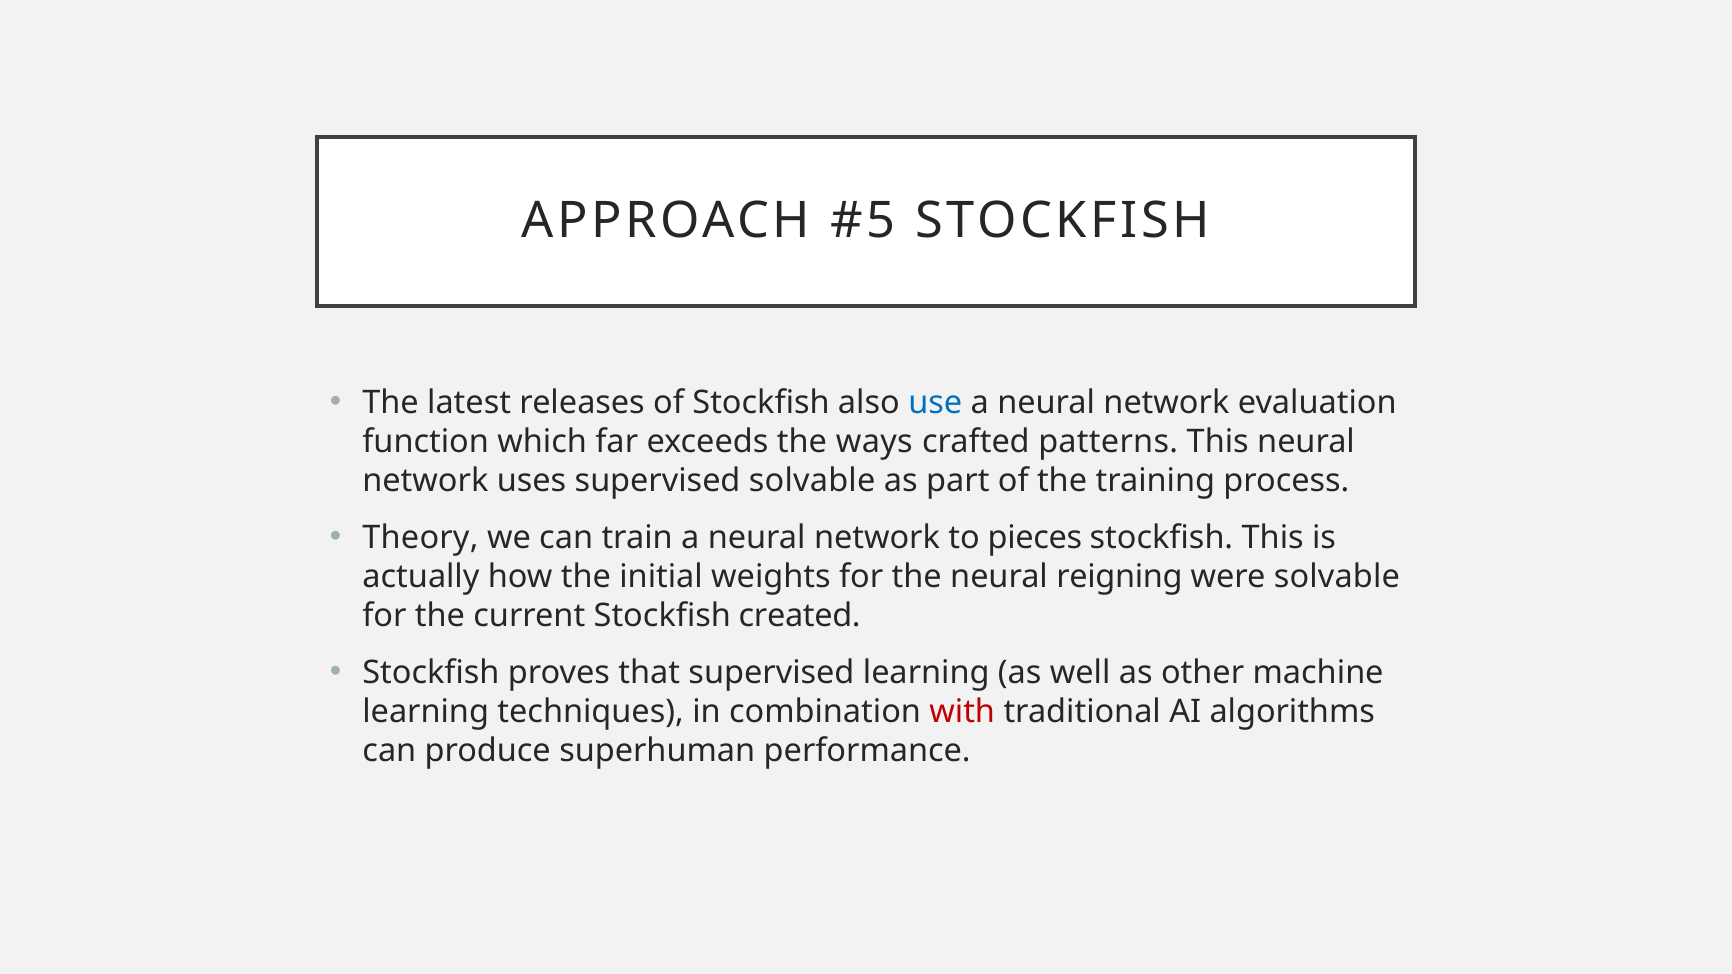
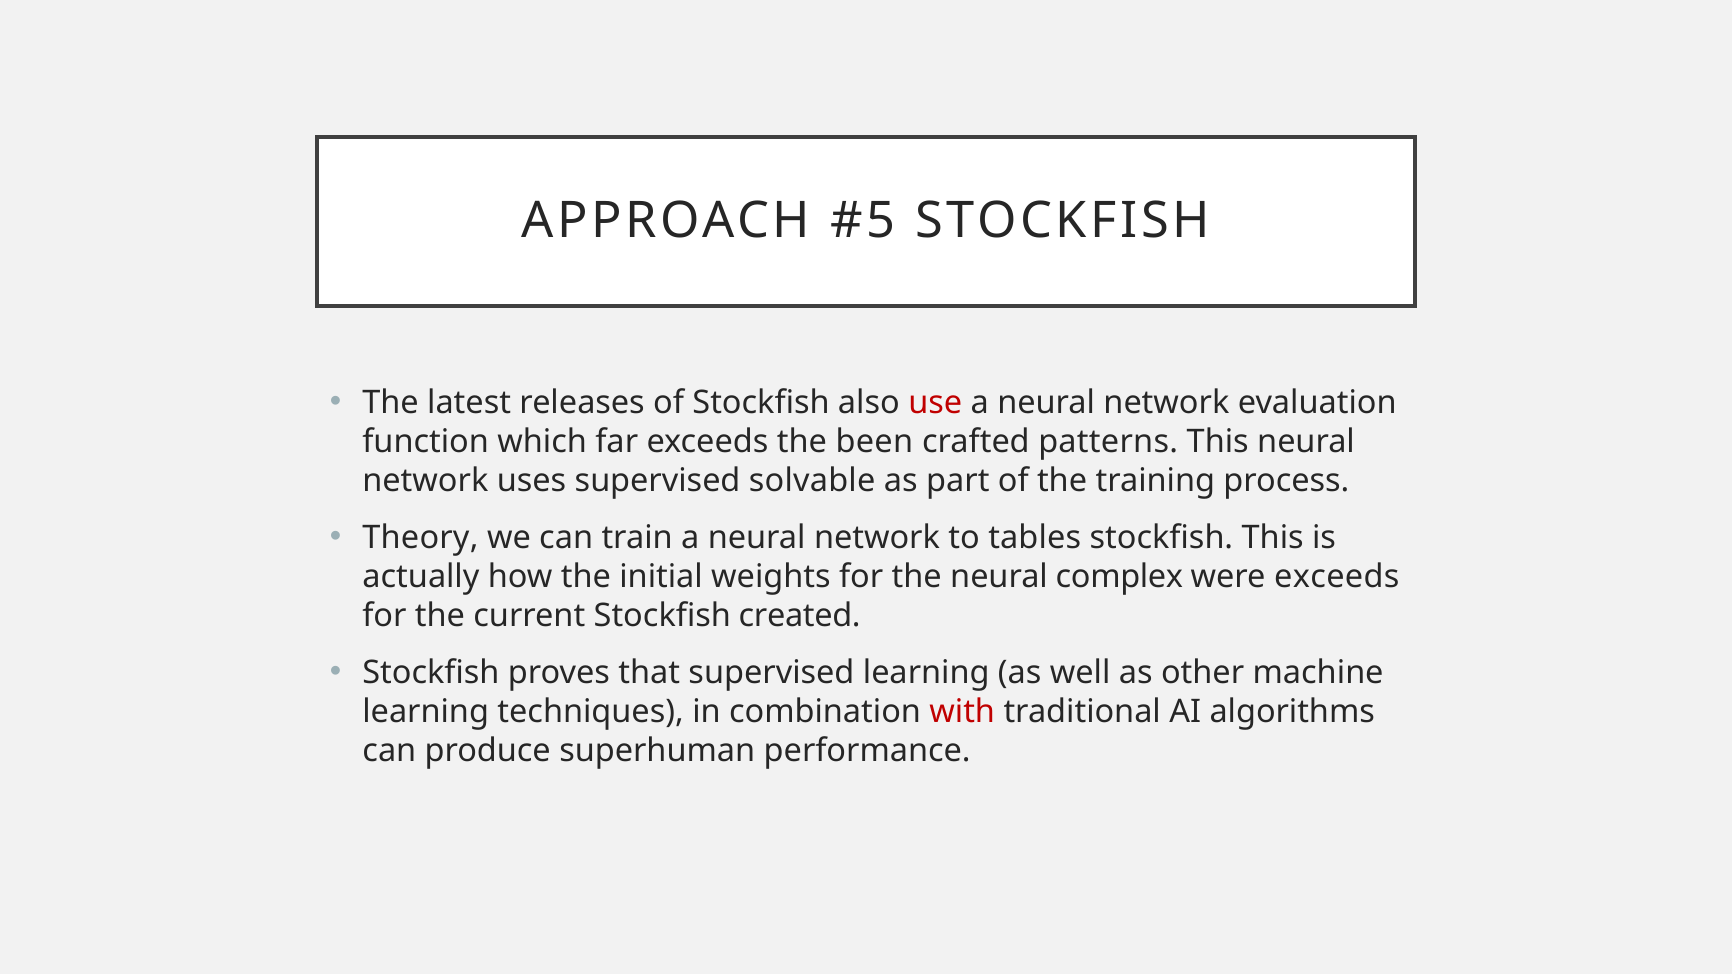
use colour: blue -> red
ways: ways -> been
pieces: pieces -> tables
reigning: reigning -> complex
were solvable: solvable -> exceeds
